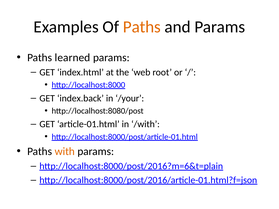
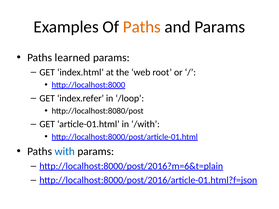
index.back: index.back -> index.refer
/your: /your -> /loop
with colour: orange -> blue
